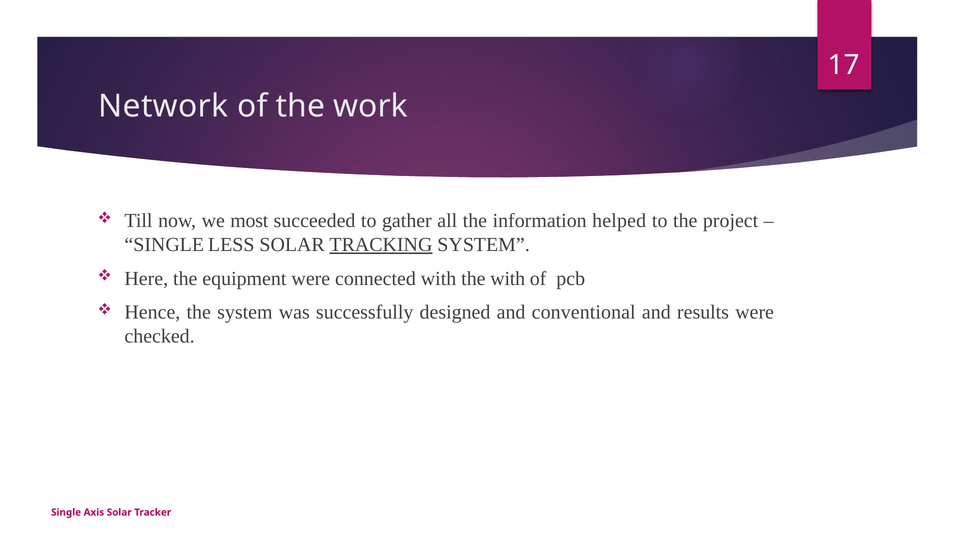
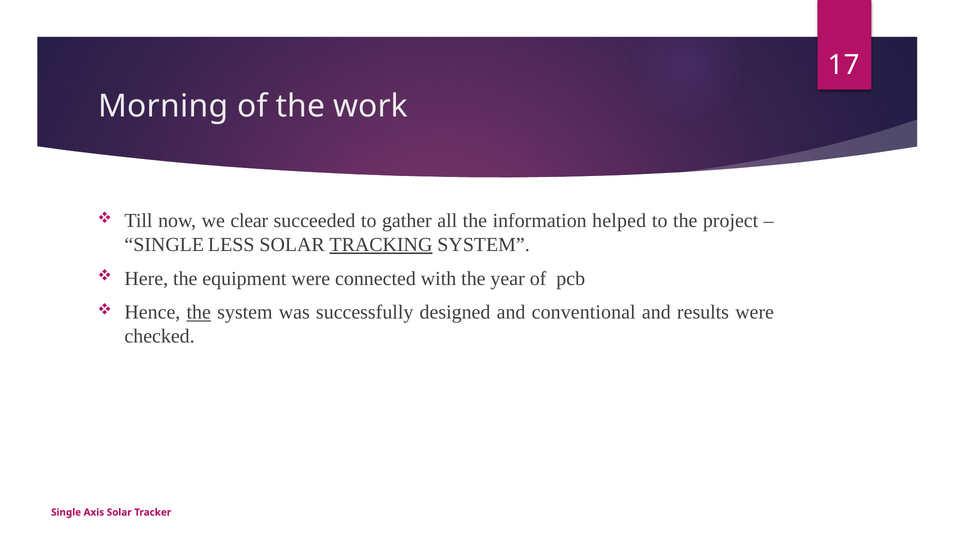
Network: Network -> Morning
most: most -> clear
the with: with -> year
the at (199, 312) underline: none -> present
